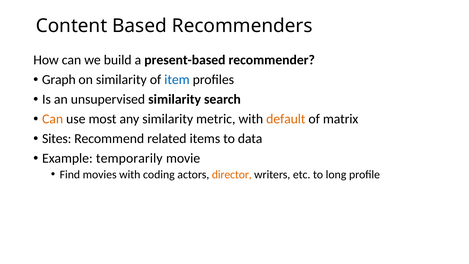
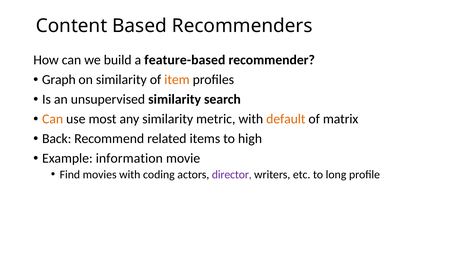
present-based: present-based -> feature-based
item colour: blue -> orange
Sites: Sites -> Back
data: data -> high
temporarily: temporarily -> information
director colour: orange -> purple
